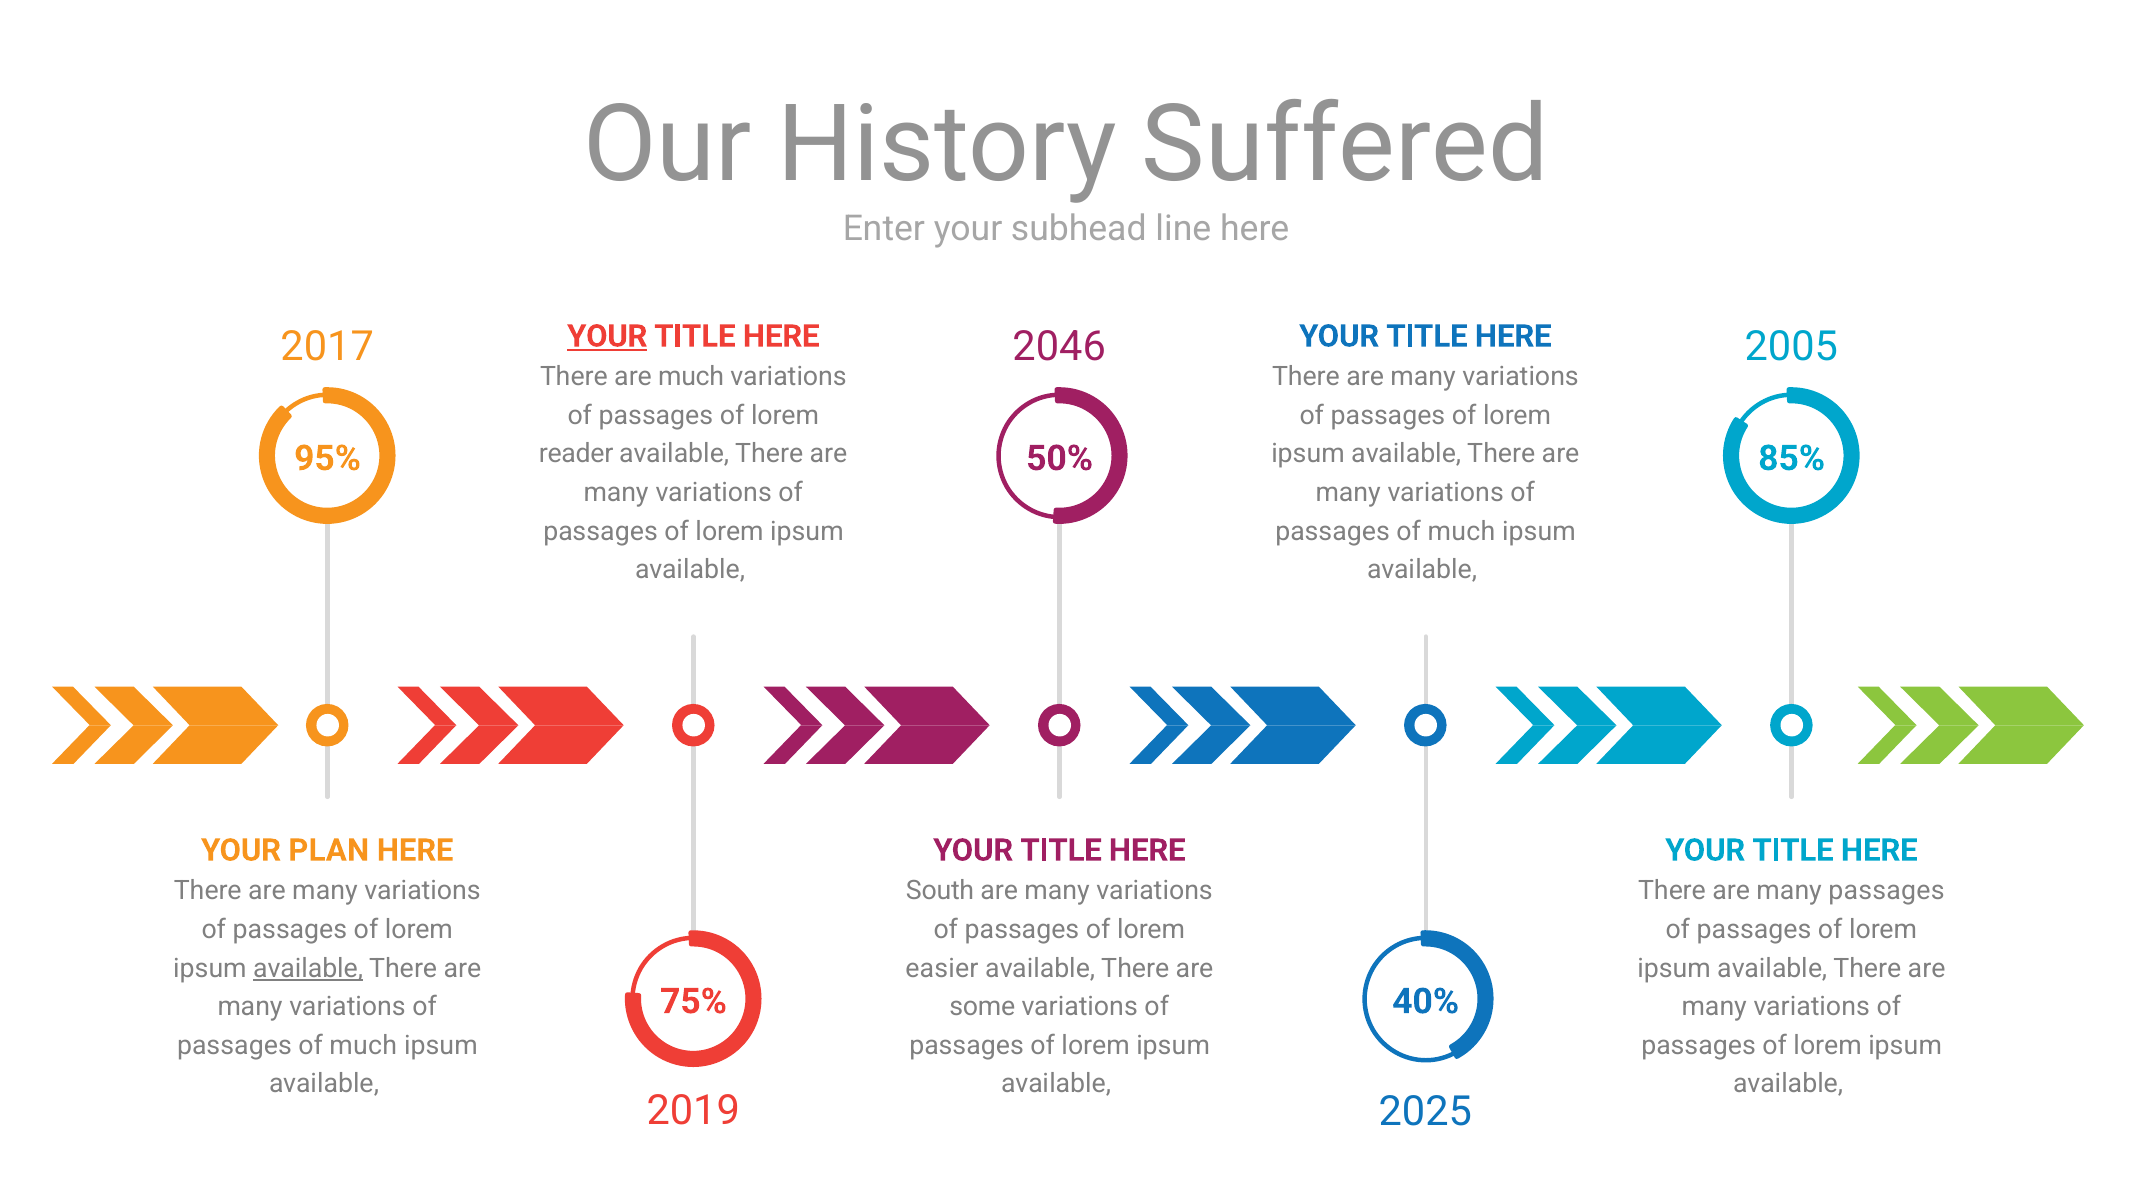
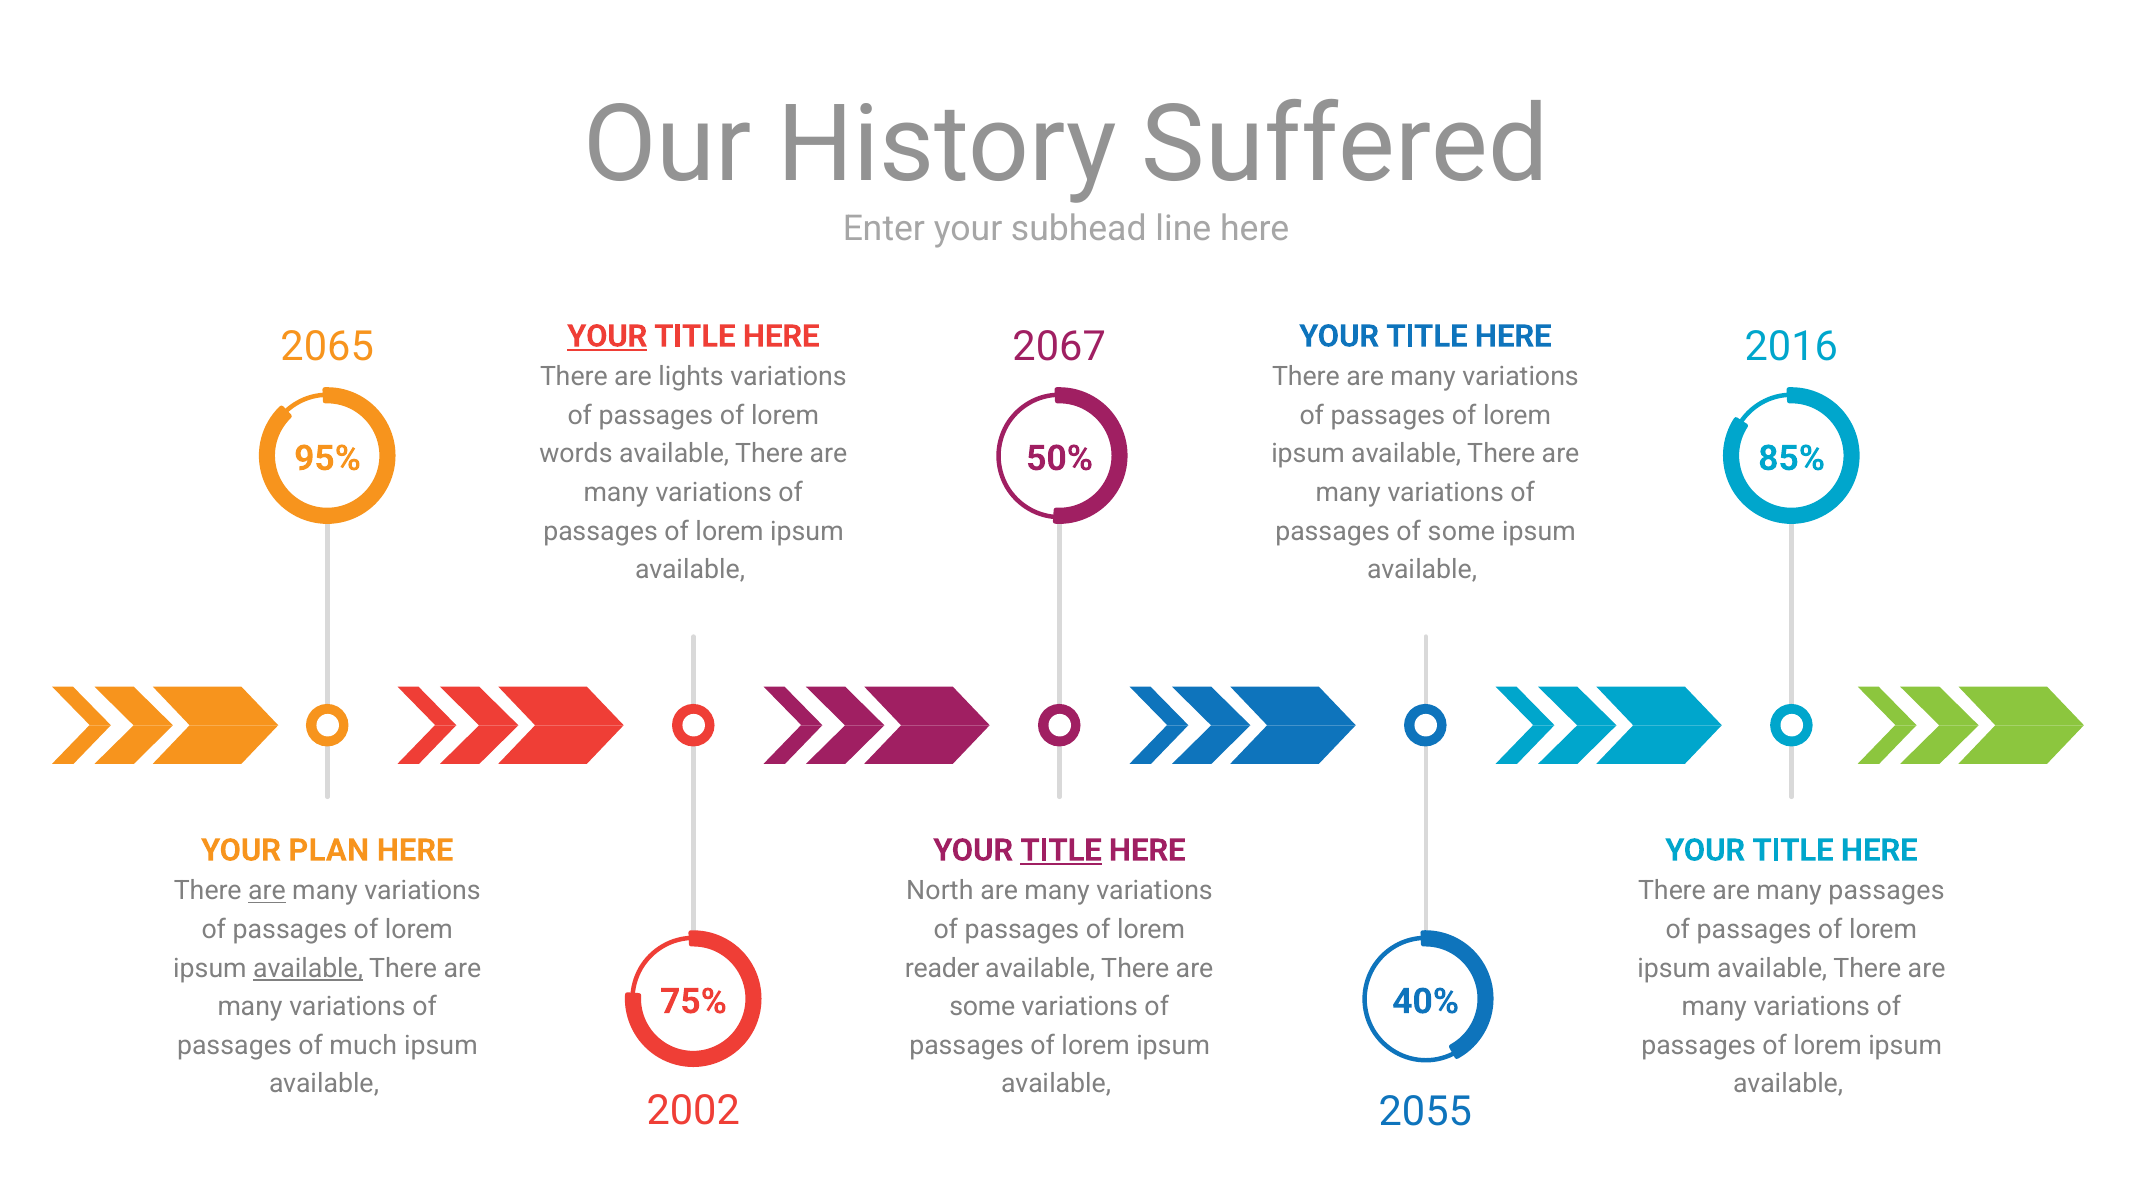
2017: 2017 -> 2065
2046: 2046 -> 2067
2005: 2005 -> 2016
are much: much -> lights
reader: reader -> words
much at (1461, 531): much -> some
TITLE at (1061, 850) underline: none -> present
are at (267, 891) underline: none -> present
South: South -> North
easier: easier -> reader
2019: 2019 -> 2002
2025: 2025 -> 2055
